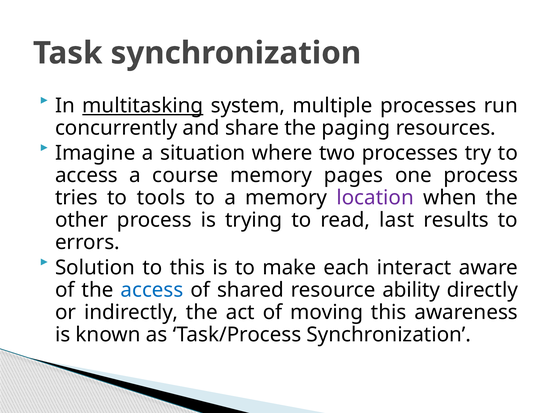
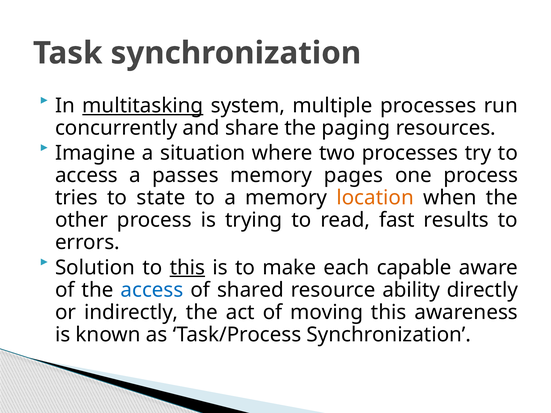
course: course -> passes
tools: tools -> state
location colour: purple -> orange
last: last -> fast
this at (187, 268) underline: none -> present
interact: interact -> capable
